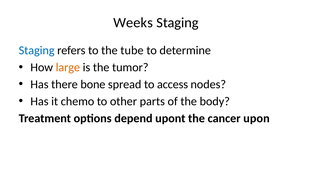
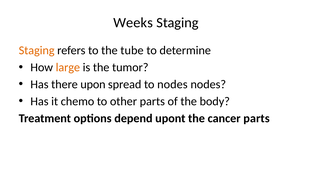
Staging at (37, 51) colour: blue -> orange
bone: bone -> upon
to access: access -> nodes
cancer upon: upon -> parts
